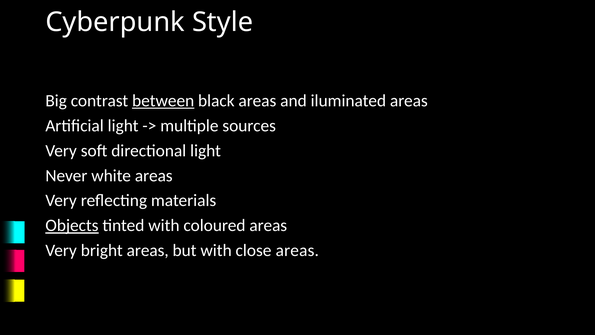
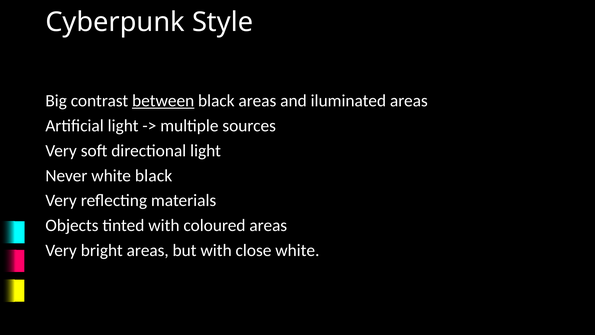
white areas: areas -> black
Objects underline: present -> none
close areas: areas -> white
